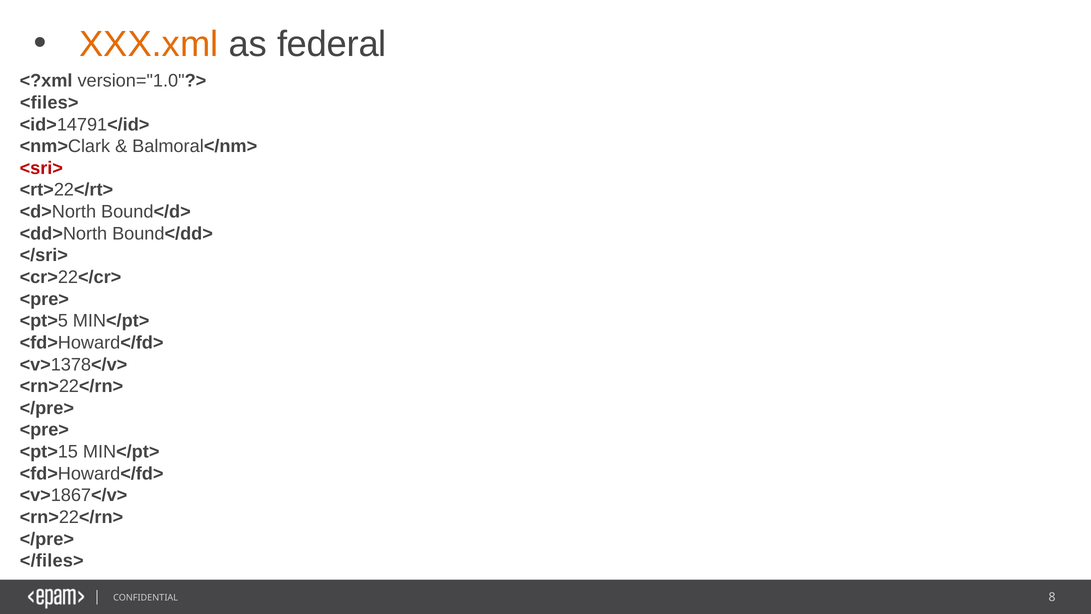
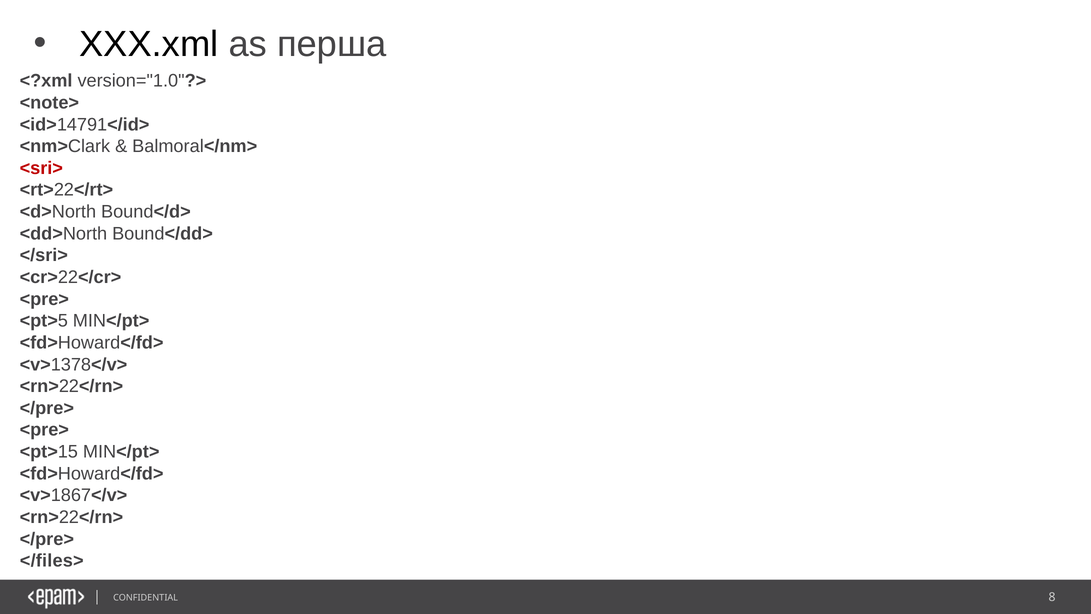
XXX.xml colour: orange -> black
federal: federal -> перша
<files>: <files> -> <note>
